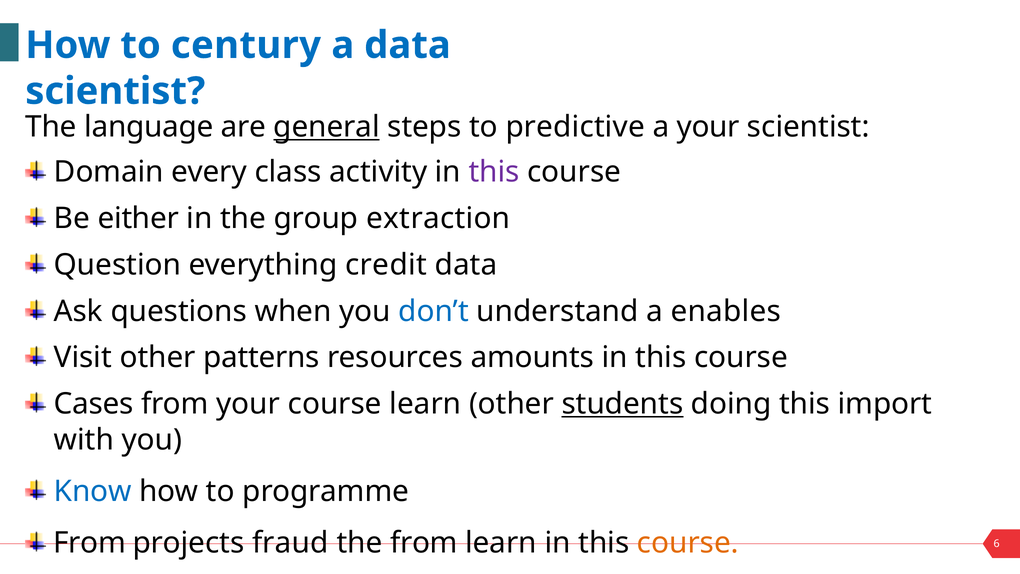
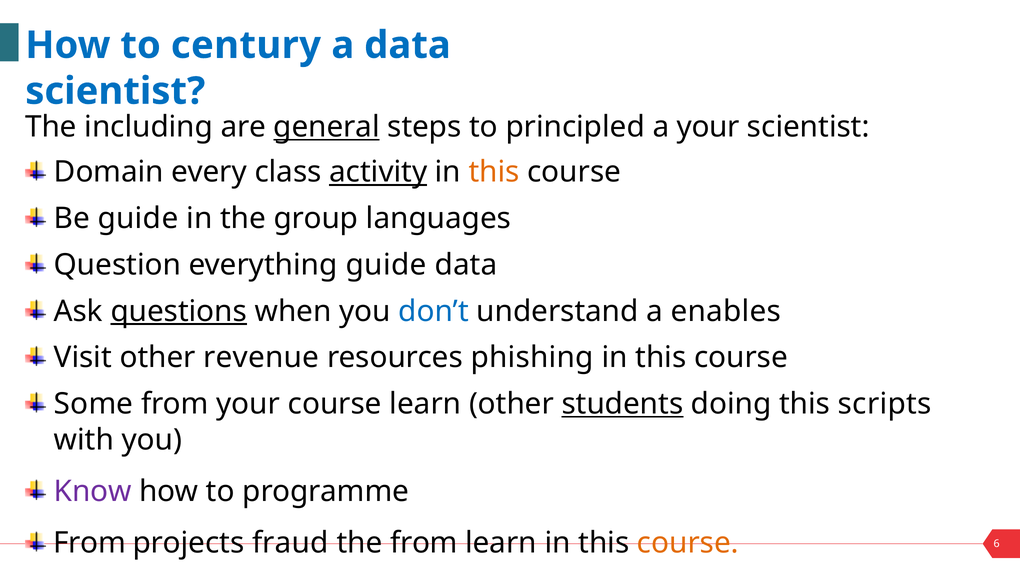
language: language -> including
predictive: predictive -> principled
activity underline: none -> present
this at (494, 172) colour: purple -> orange
Be either: either -> guide
extraction: extraction -> languages
everything credit: credit -> guide
questions underline: none -> present
patterns: patterns -> revenue
amounts: amounts -> phishing
Cases: Cases -> Some
import: import -> scripts
Know colour: blue -> purple
